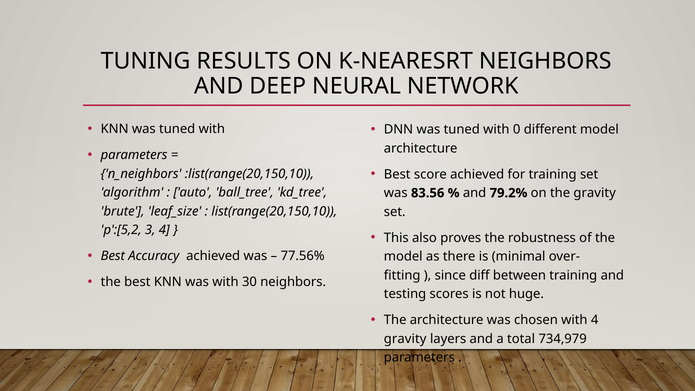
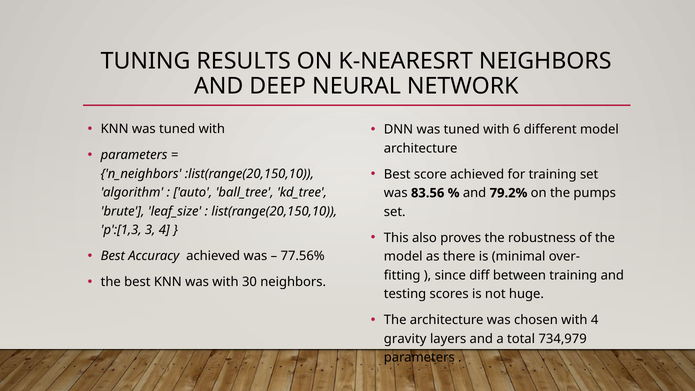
0: 0 -> 6
the gravity: gravity -> pumps
p':[5,2: p':[5,2 -> p':[1,3
